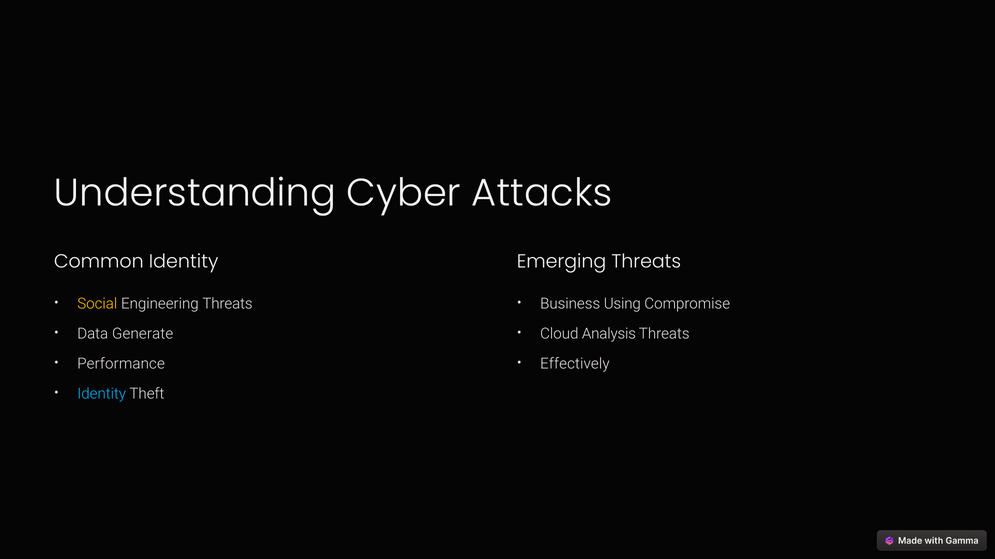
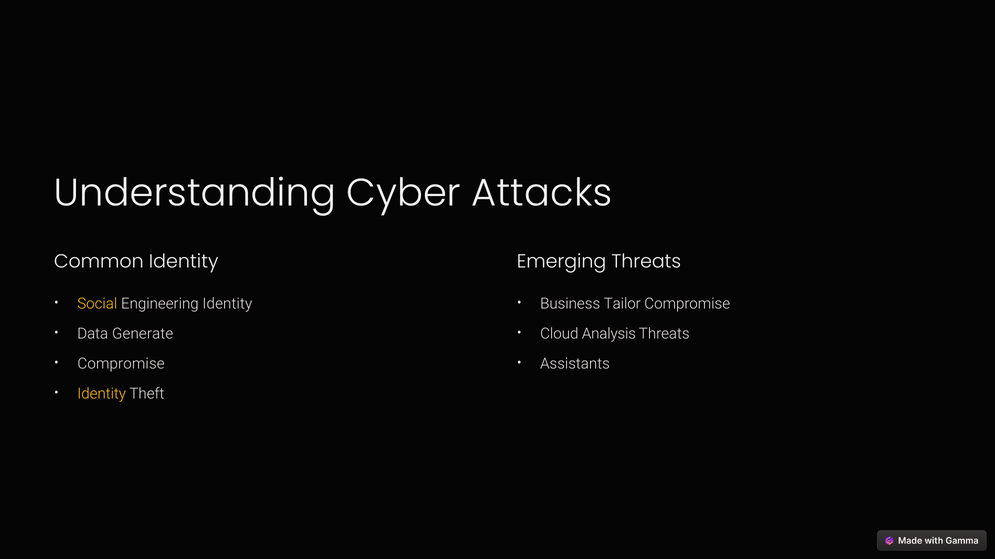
Engineering Threats: Threats -> Identity
Using: Using -> Tailor
Performance at (121, 364): Performance -> Compromise
Effectively: Effectively -> Assistants
Identity at (102, 394) colour: light blue -> yellow
